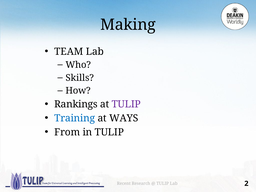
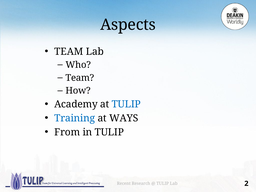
Making: Making -> Aspects
Skills at (80, 78): Skills -> Team
Rankings: Rankings -> Academy
TULIP at (126, 104) colour: purple -> blue
